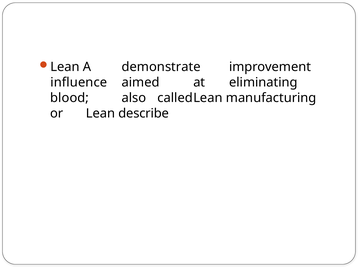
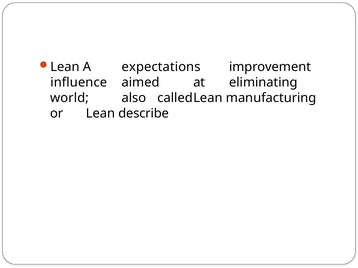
demonstrate: demonstrate -> expectations
blood: blood -> world
